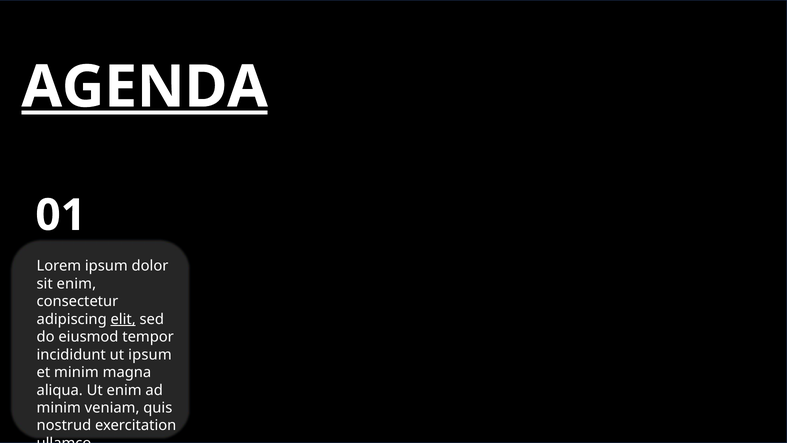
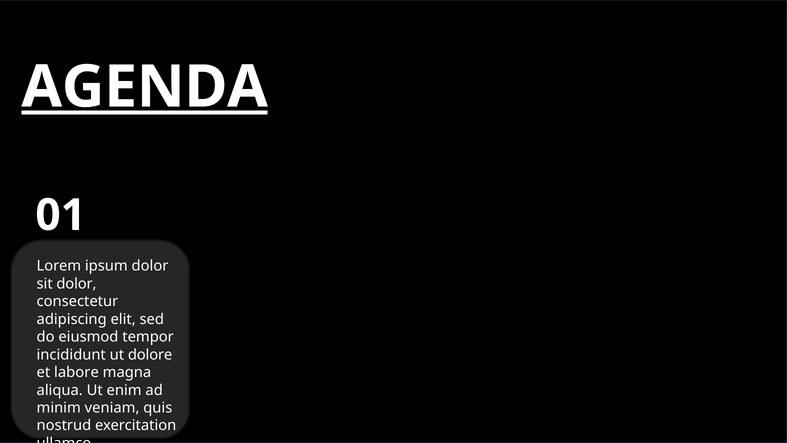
sit enim: enim -> dolor
elit underline: present -> none
ut ipsum: ipsum -> dolore
et minim: minim -> labore
